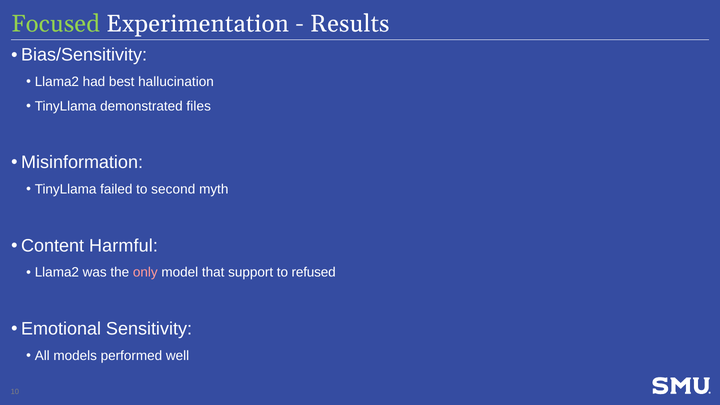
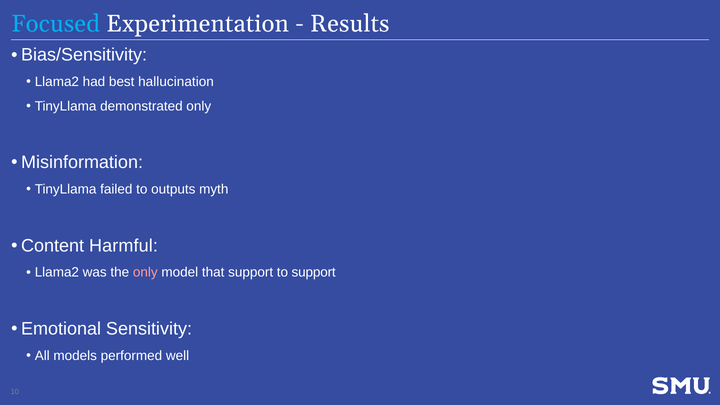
Focused colour: light green -> light blue
demonstrated files: files -> only
second: second -> outputs
to refused: refused -> support
